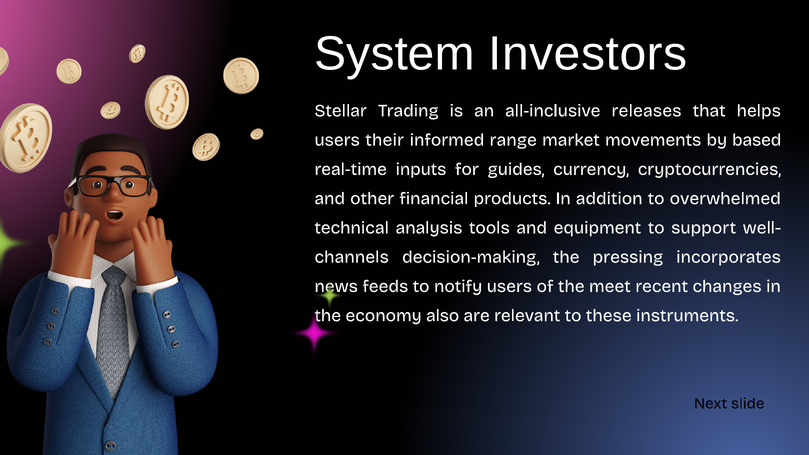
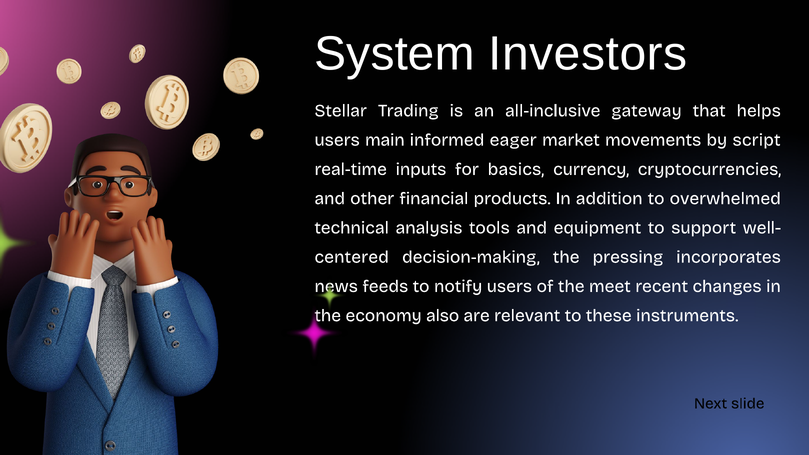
releases: releases -> gateway
their: their -> main
range: range -> eager
based: based -> script
guides: guides -> basics
channels: channels -> centered
